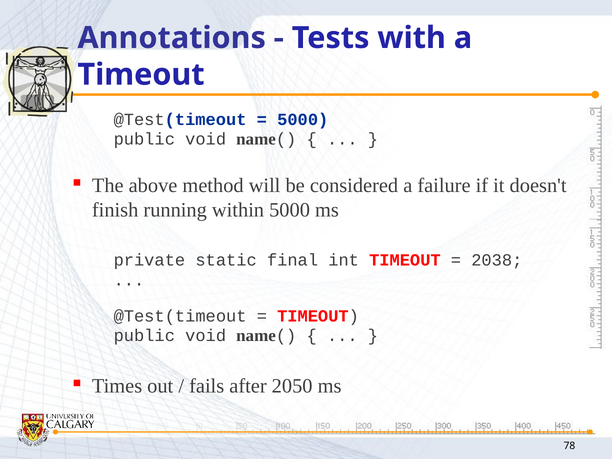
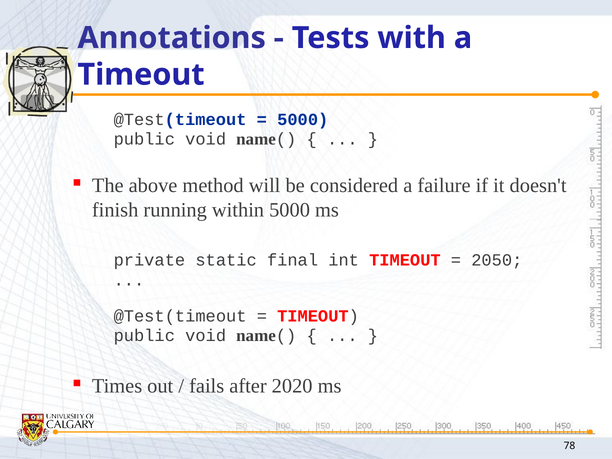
2038: 2038 -> 2050
2050: 2050 -> 2020
